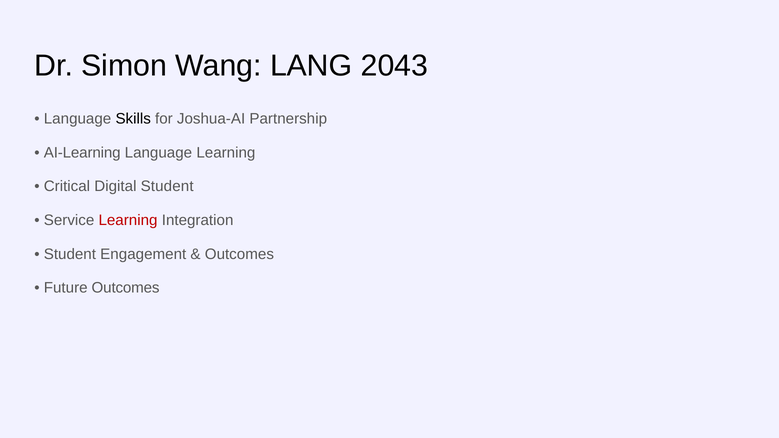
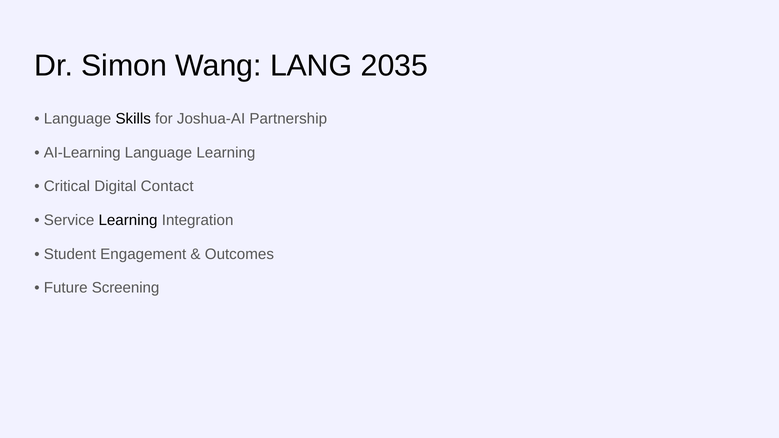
2043: 2043 -> 2035
Digital Student: Student -> Contact
Learning at (128, 220) colour: red -> black
Future Outcomes: Outcomes -> Screening
